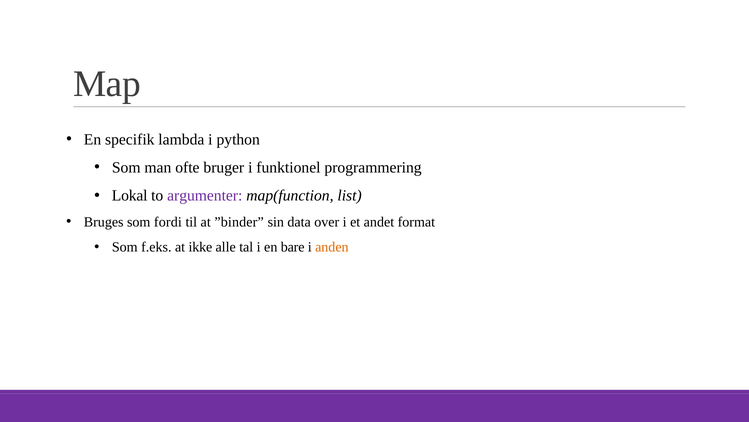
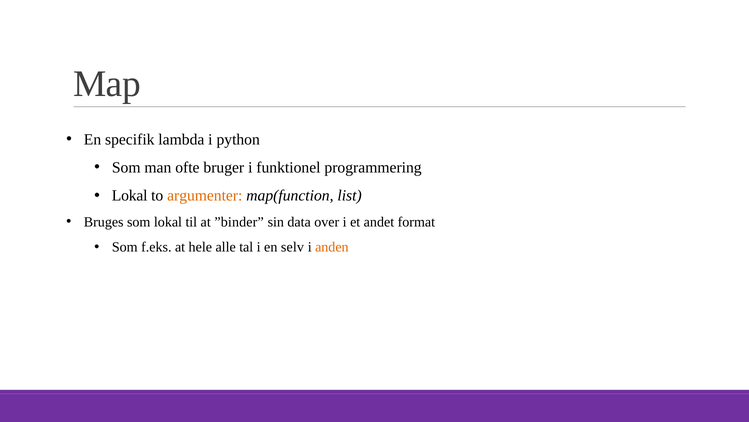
argumenter colour: purple -> orange
som fordi: fordi -> lokal
ikke: ikke -> hele
bare: bare -> selv
